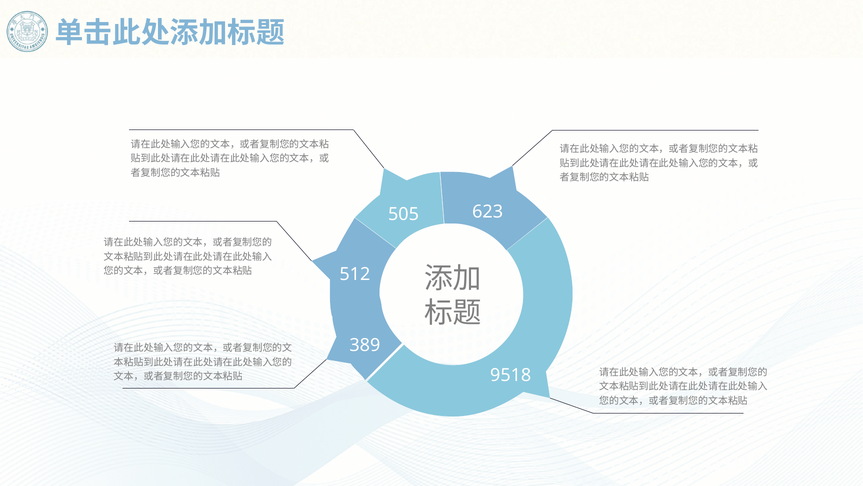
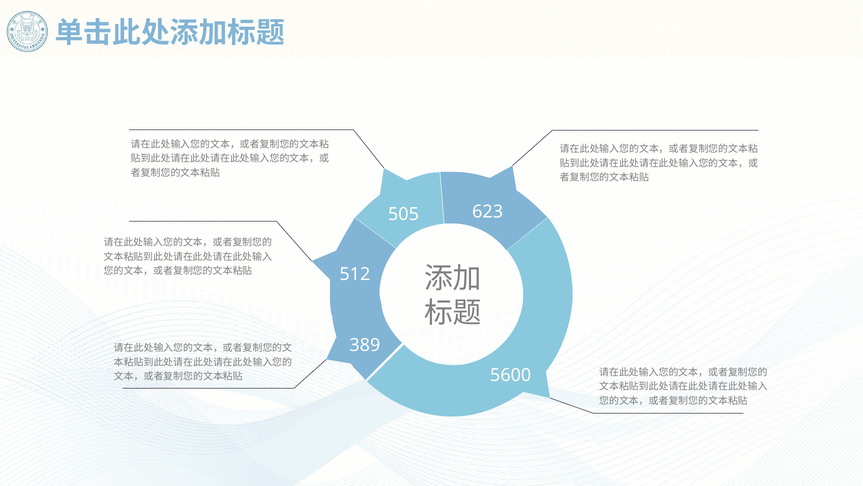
9518: 9518 -> 5600
